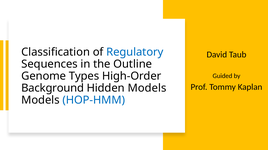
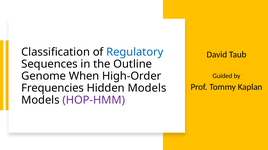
Types: Types -> When
Background: Background -> Frequencies
HOP-HMM colour: blue -> purple
